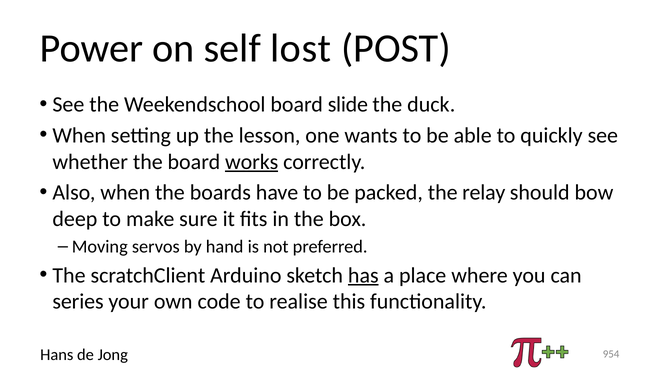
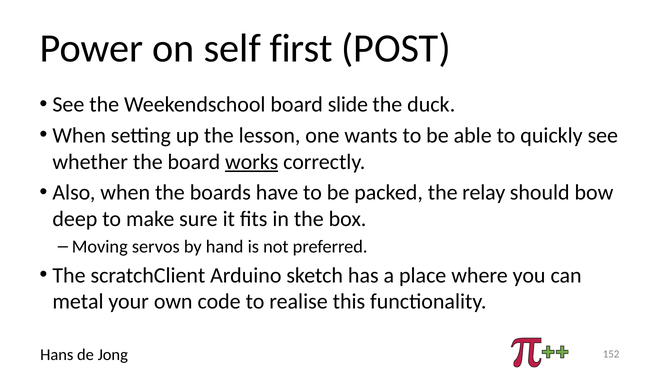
lost: lost -> first
has underline: present -> none
series: series -> metal
954: 954 -> 152
